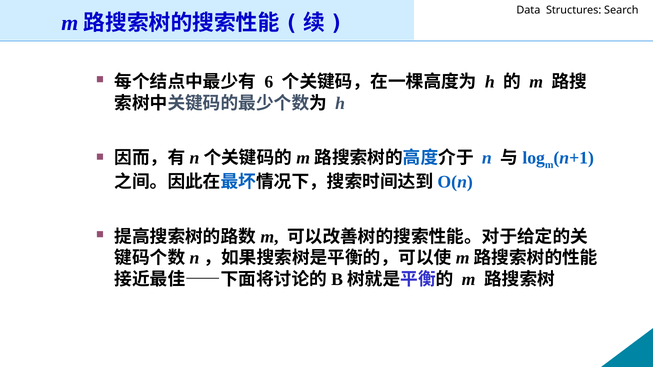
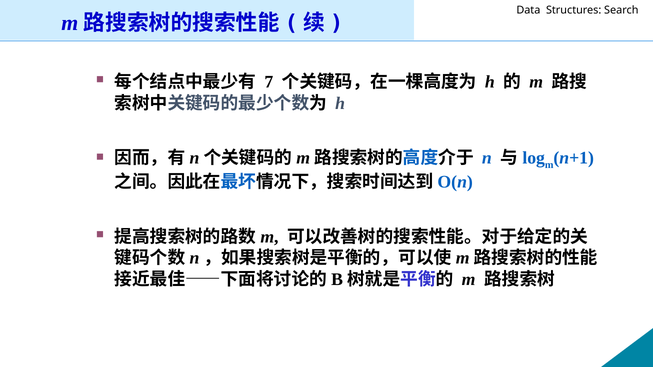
6: 6 -> 7
